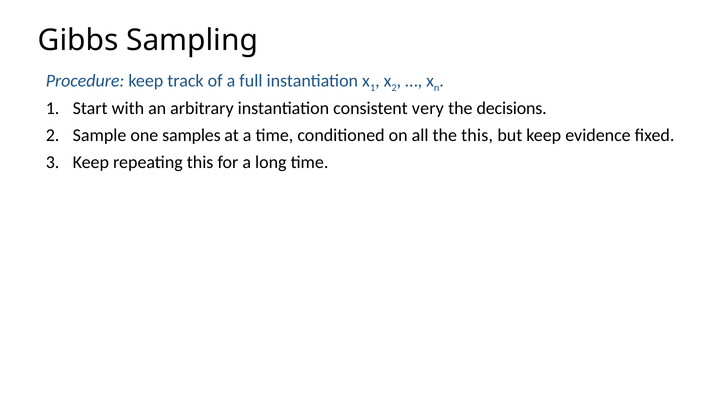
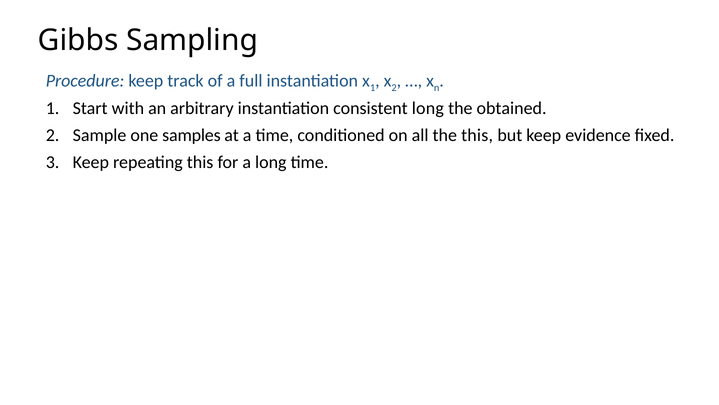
consistent very: very -> long
decisions: decisions -> obtained
